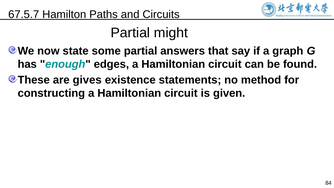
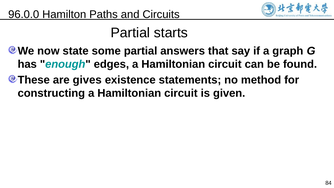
67.5.7: 67.5.7 -> 96.0.0
might: might -> starts
